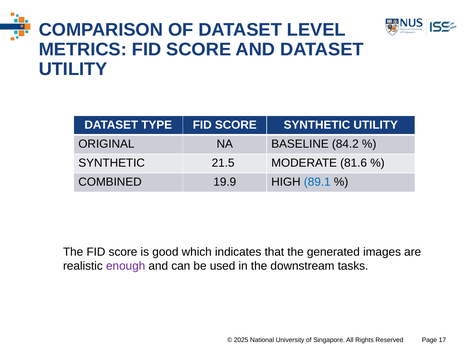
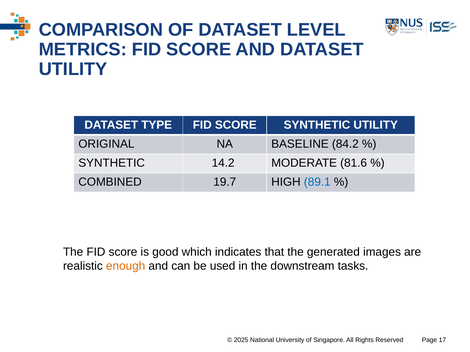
21.5: 21.5 -> 14.2
19.9: 19.9 -> 19.7
enough colour: purple -> orange
